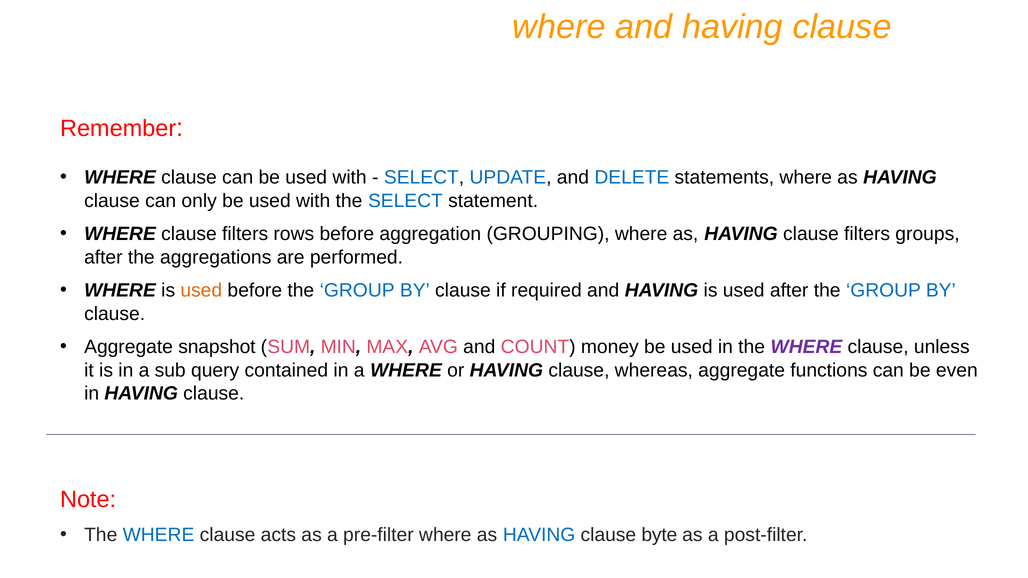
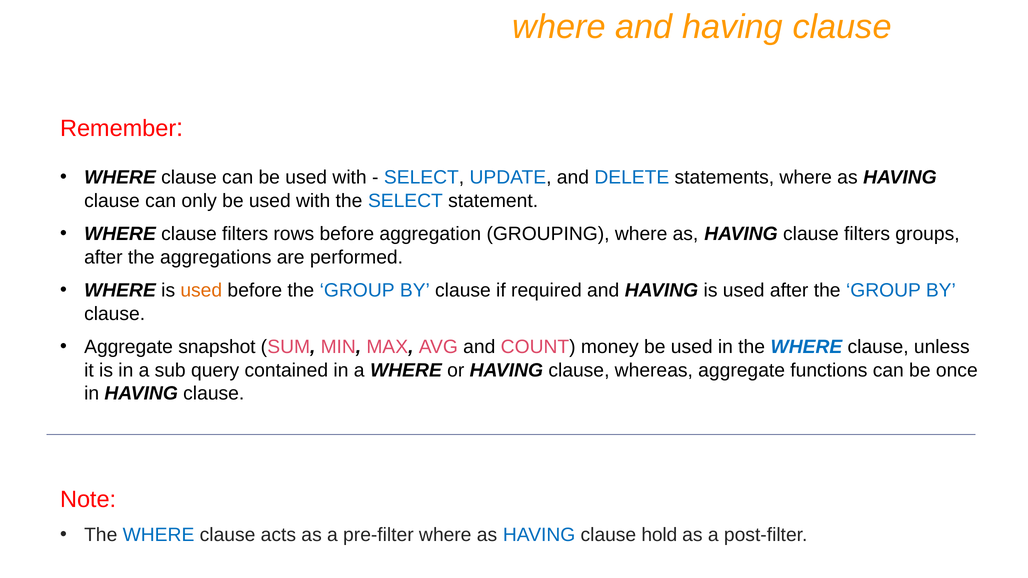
WHERE at (806, 347) colour: purple -> blue
even: even -> once
byte: byte -> hold
